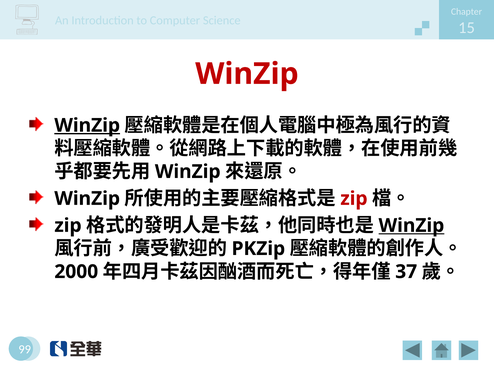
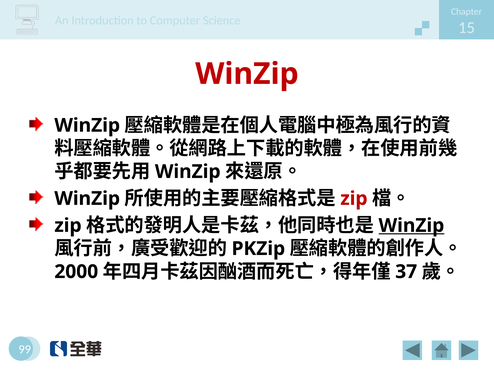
WinZip at (87, 125) underline: present -> none
